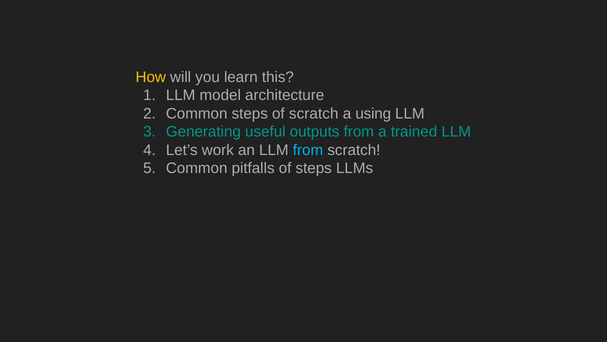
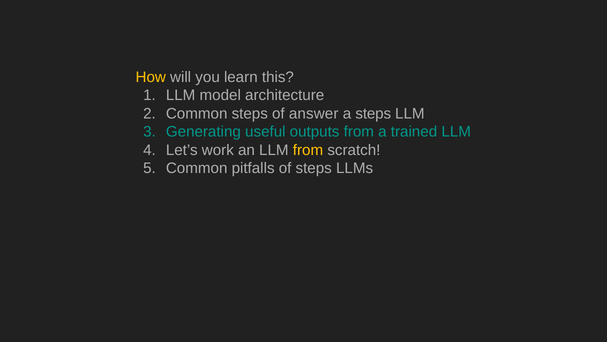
of scratch: scratch -> answer
a using: using -> steps
from at (308, 150) colour: light blue -> yellow
